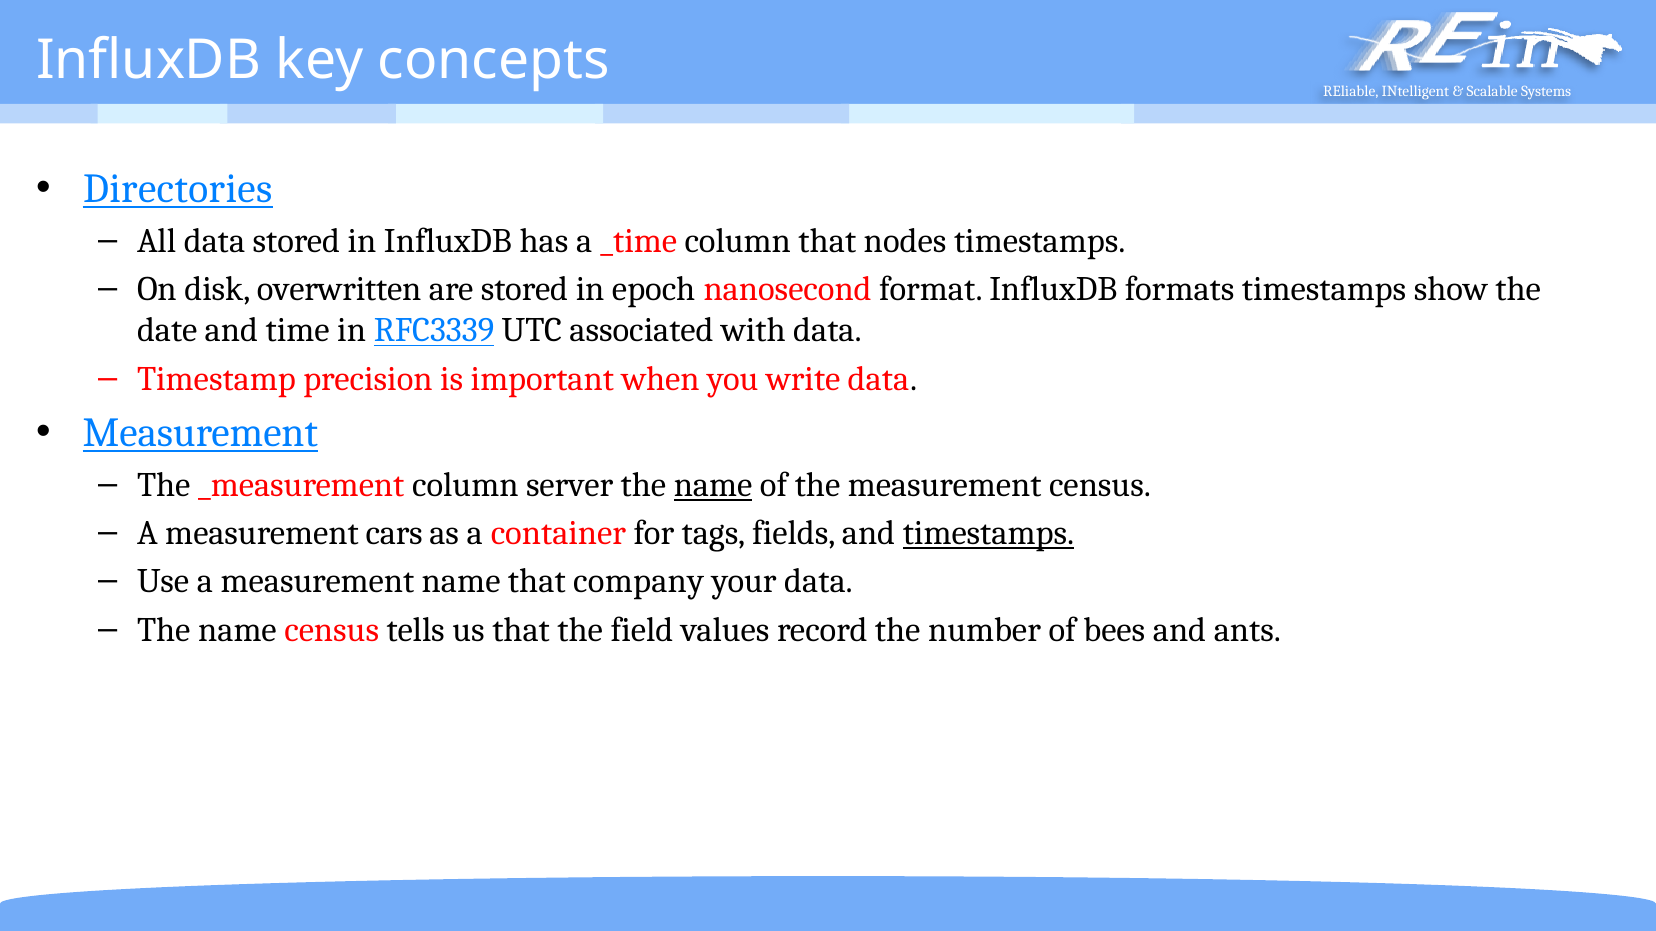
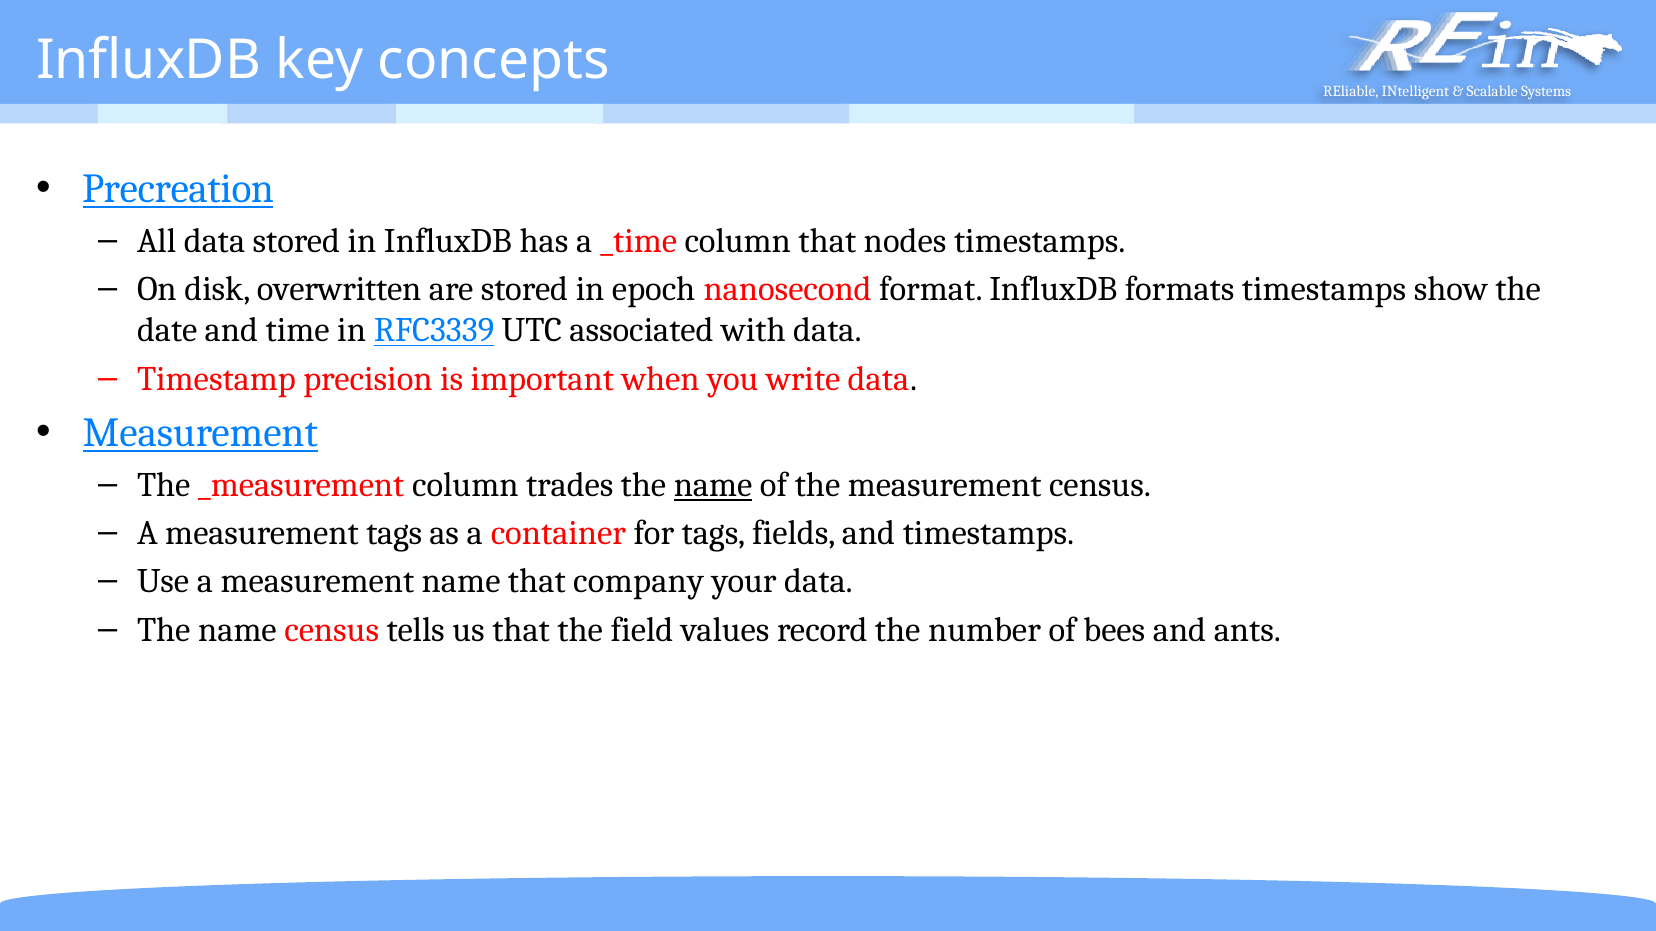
Directories: Directories -> Precreation
server: server -> trades
measurement cars: cars -> tags
timestamps at (988, 534) underline: present -> none
